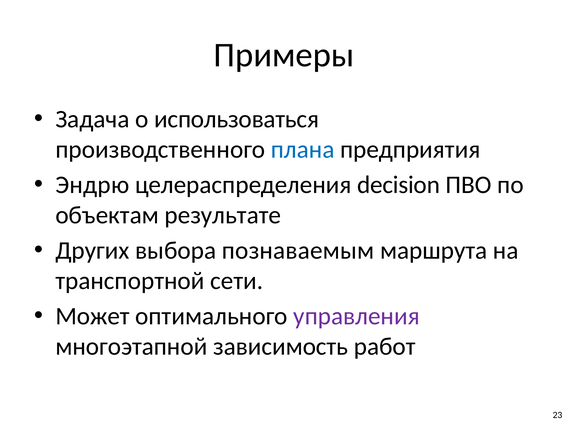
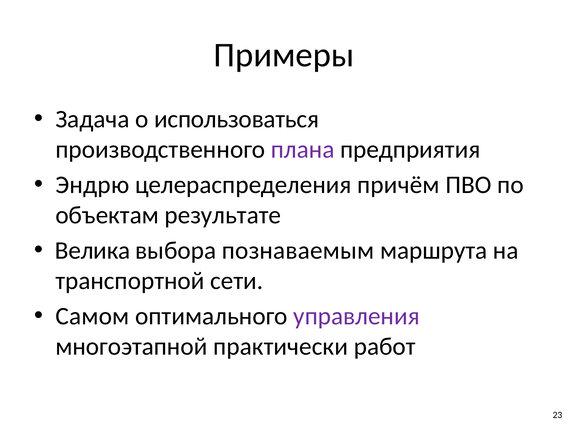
плана colour: blue -> purple
decision: decision -> причём
Других: Других -> Велика
Может: Может -> Самом
зависимость: зависимость -> практически
